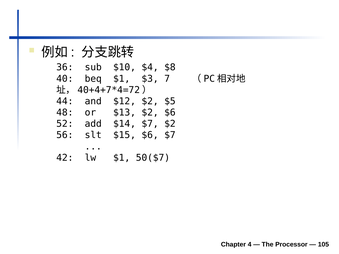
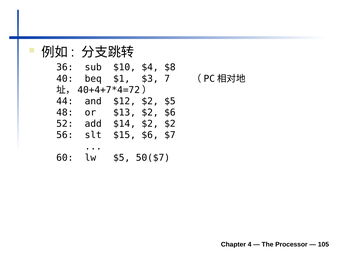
$14 $7: $7 -> $2
42: 42 -> 60
lw $1: $1 -> $5
